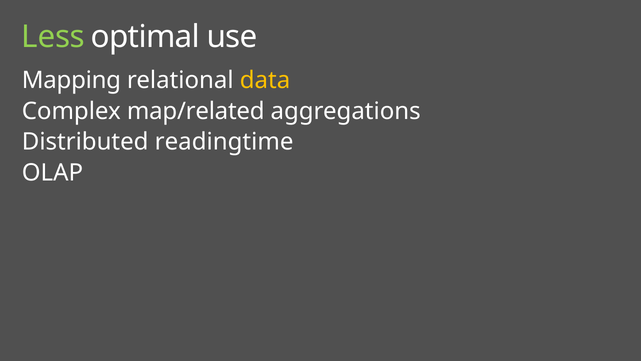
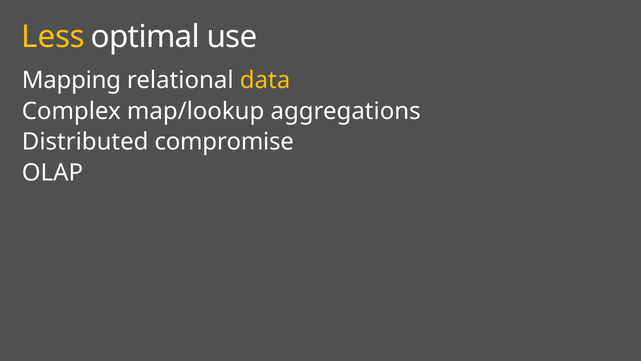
Less colour: light green -> yellow
map/related: map/related -> map/lookup
readingtime: readingtime -> compromise
